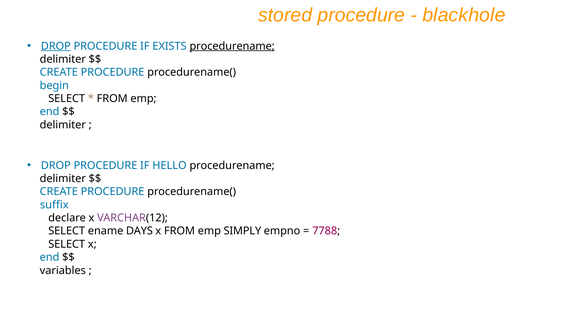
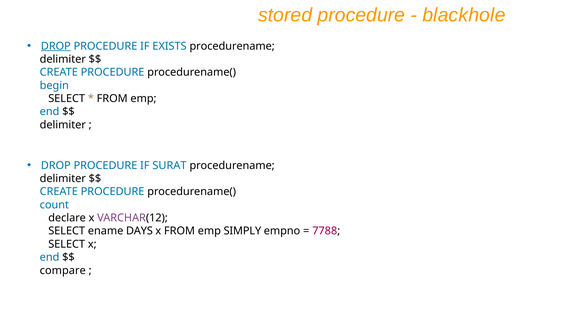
procedurename at (232, 46) underline: present -> none
HELLO: HELLO -> SURAT
suffix: suffix -> count
variables: variables -> compare
